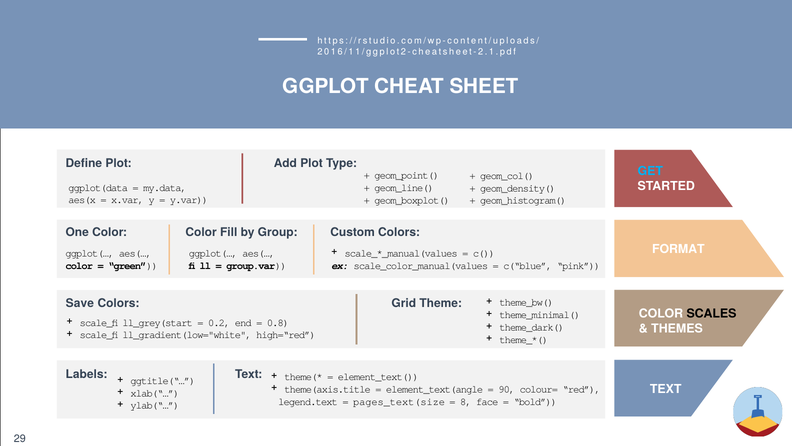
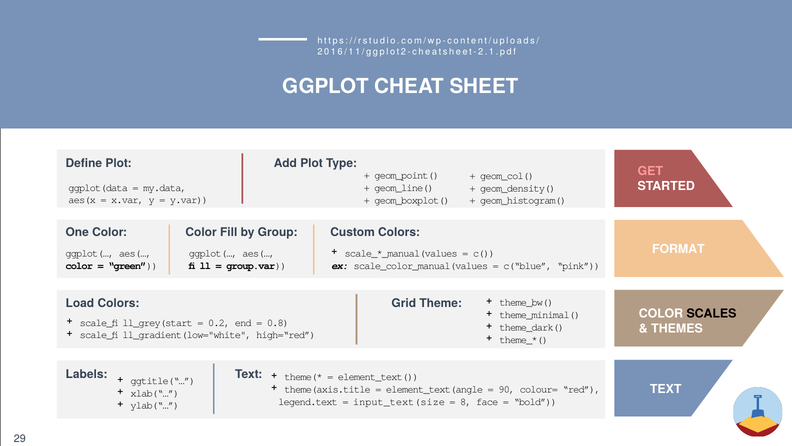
GET colour: light blue -> pink
Save: Save -> Load
pages_text(size: pages_text(size -> input_text(size
